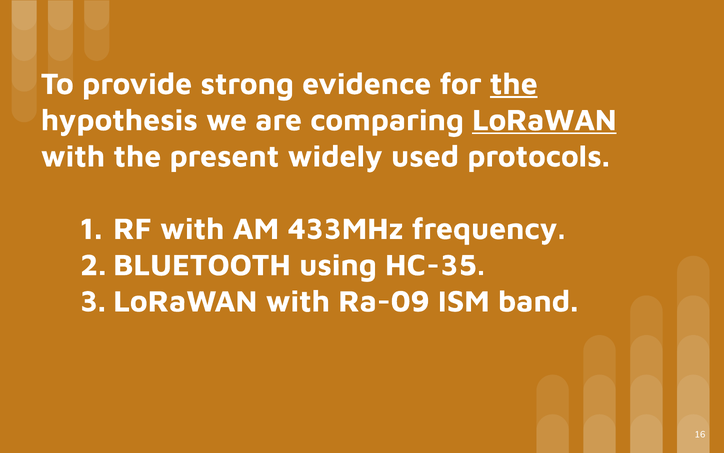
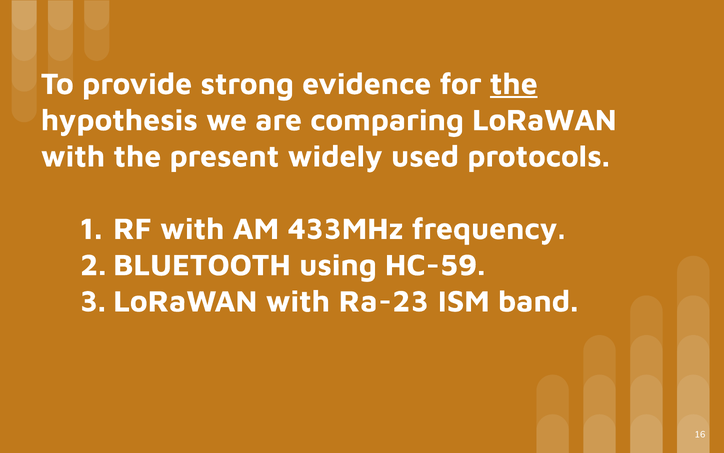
LoRaWAN underline: present -> none
HC-35: HC-35 -> HC-59
Ra-09: Ra-09 -> Ra-23
